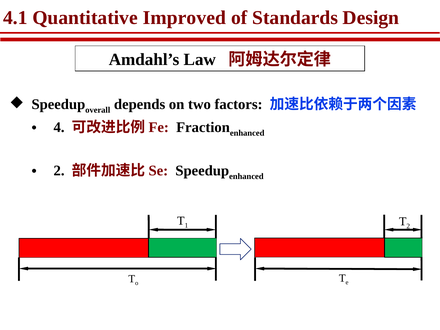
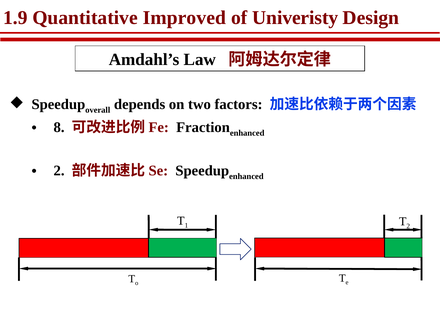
4.1: 4.1 -> 1.9
Standards: Standards -> Univeristy
4: 4 -> 8
